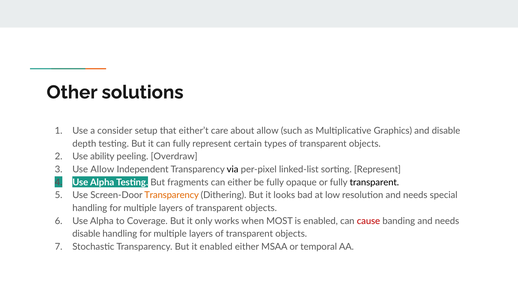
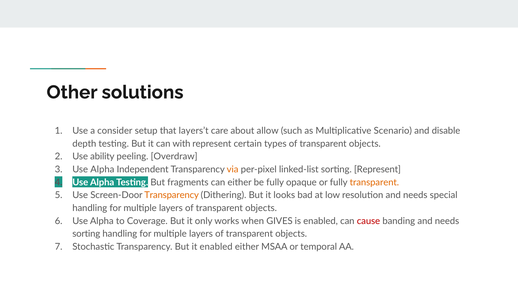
either’t: either’t -> layers’t
Graphics: Graphics -> Scenario
can fully: fully -> with
Allow at (102, 170): Allow -> Alpha
via colour: black -> orange
transparent at (374, 183) colour: black -> orange
MOST: MOST -> GIVES
disable at (86, 234): disable -> sorting
